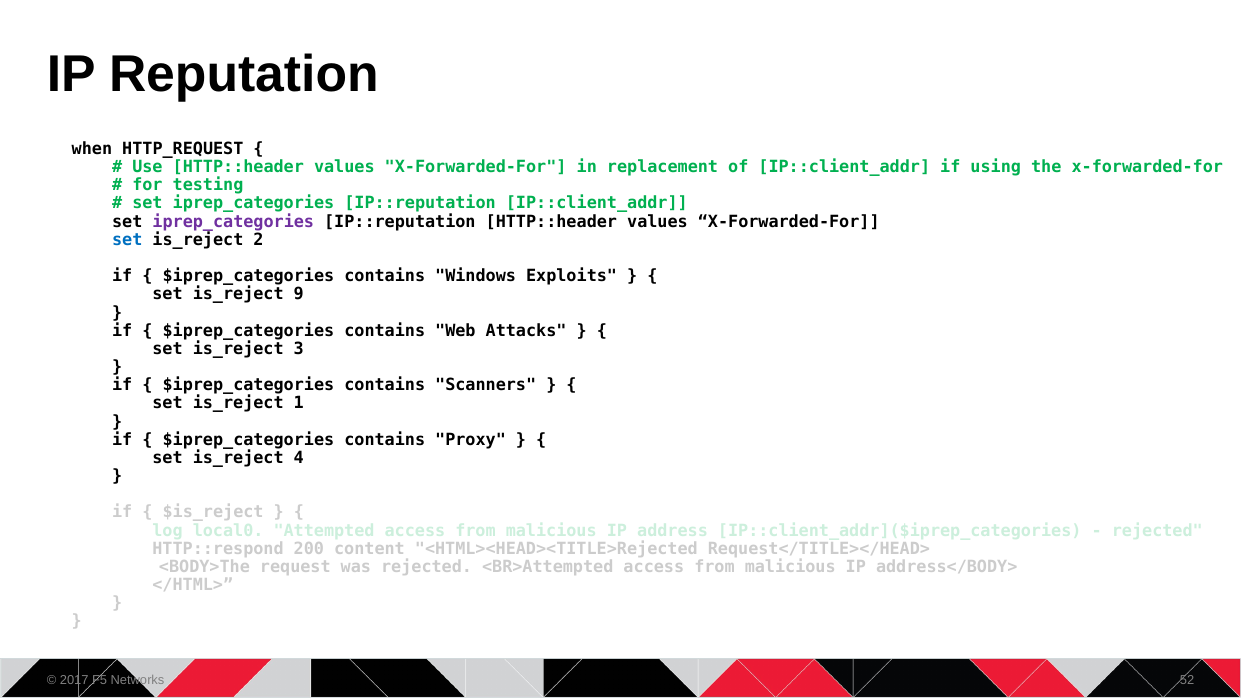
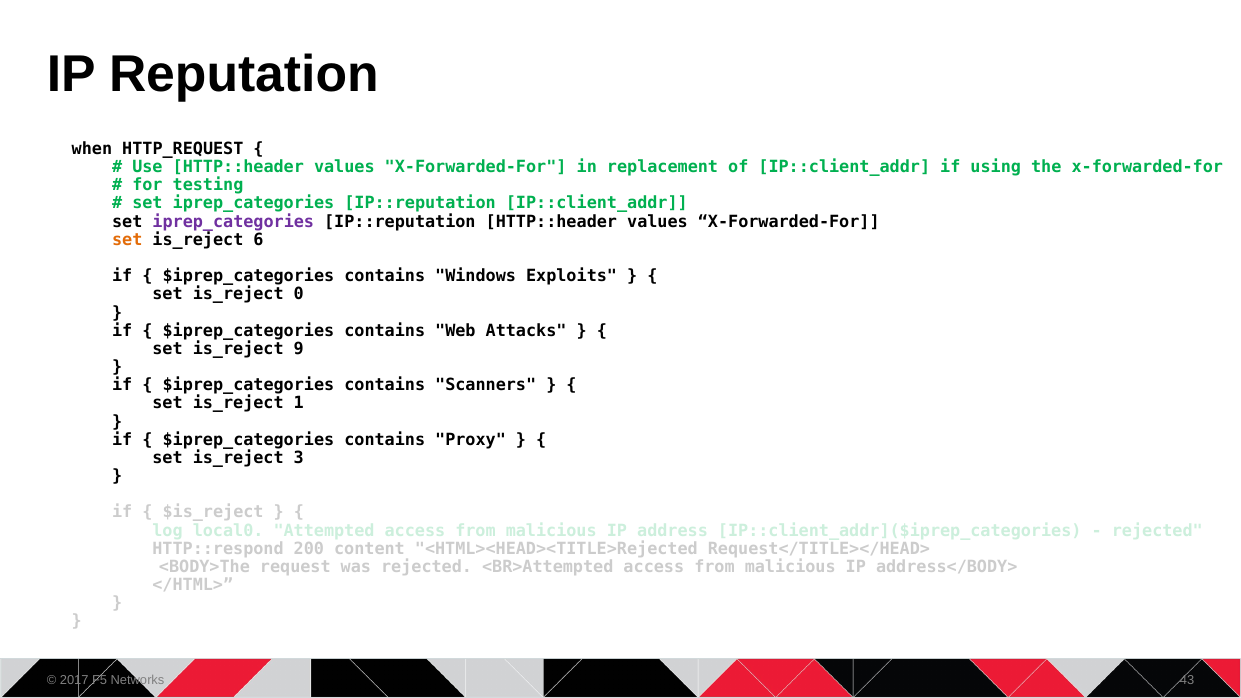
set at (127, 240) colour: blue -> orange
2: 2 -> 6
9: 9 -> 0
3: 3 -> 9
4: 4 -> 3
52: 52 -> 43
